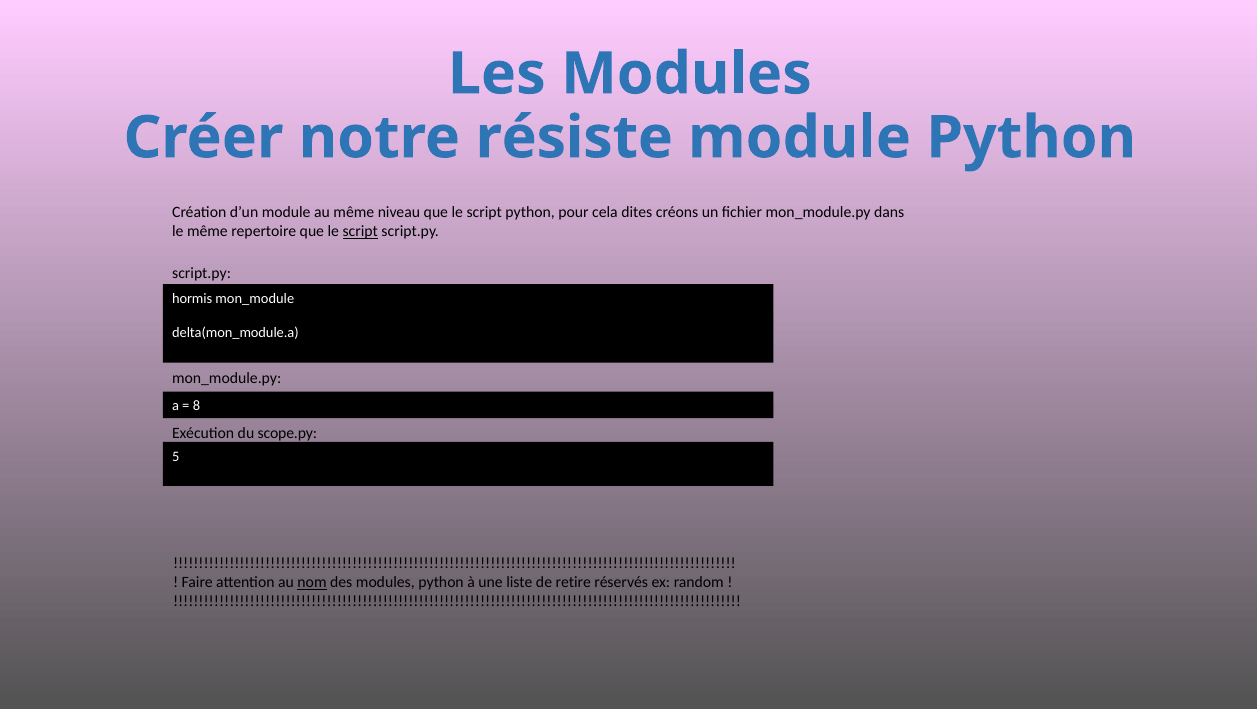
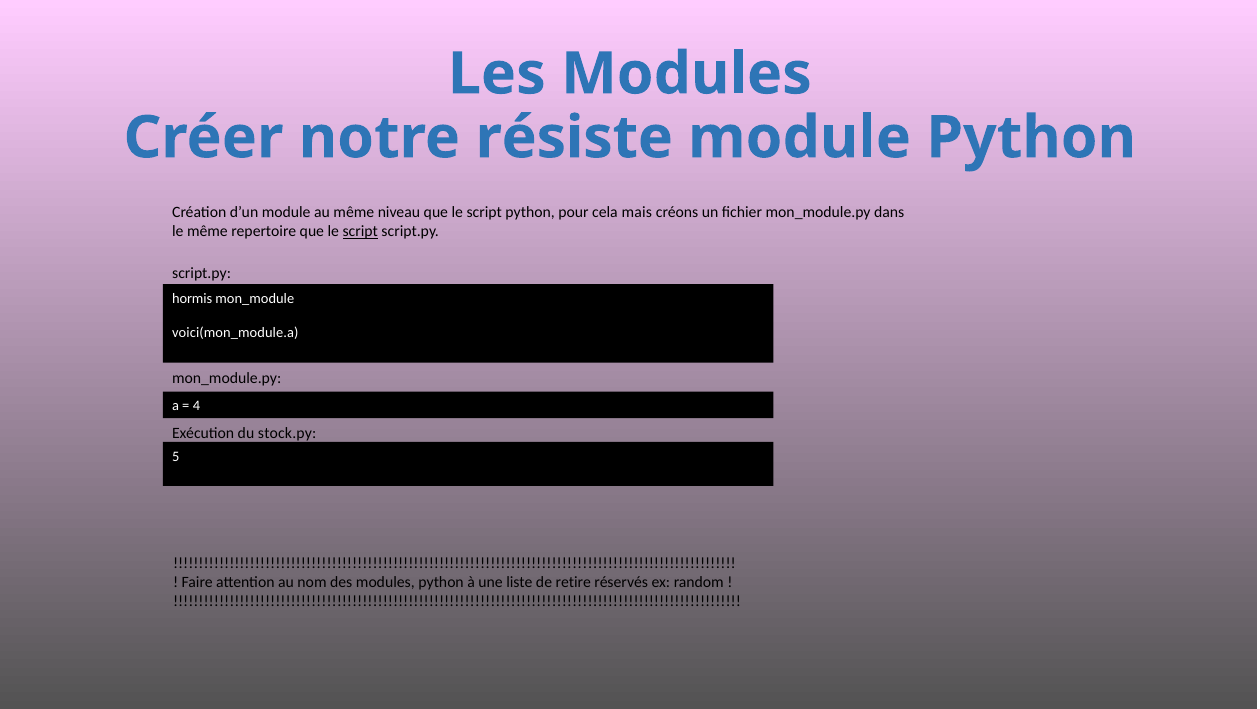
dites: dites -> mais
delta(mon_module.a: delta(mon_module.a -> voici(mon_module.a
8: 8 -> 4
scope.py: scope.py -> stock.py
nom underline: present -> none
